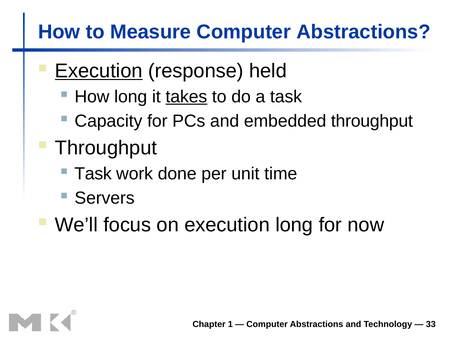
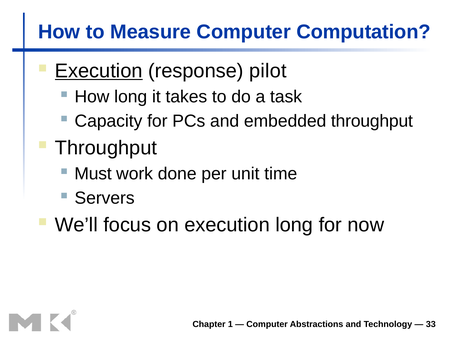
Measure Computer Abstractions: Abstractions -> Computation
held: held -> pilot
takes underline: present -> none
Task at (93, 174): Task -> Must
